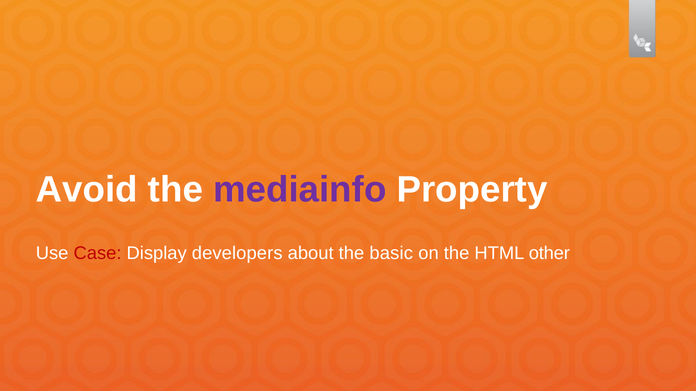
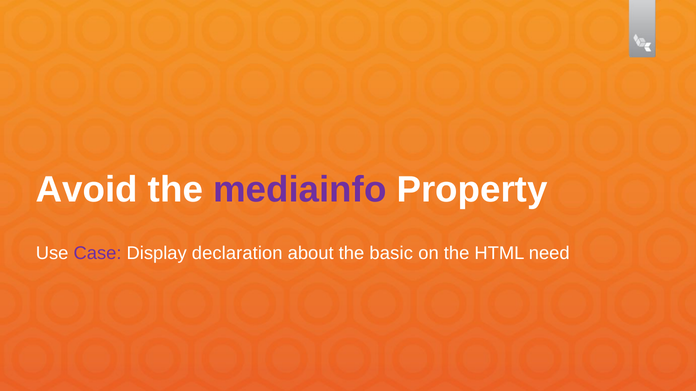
Case colour: red -> purple
developers: developers -> declaration
other: other -> need
